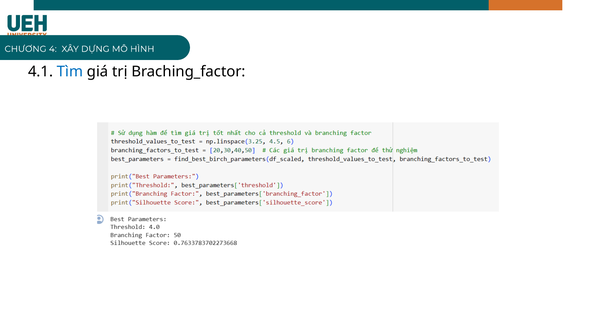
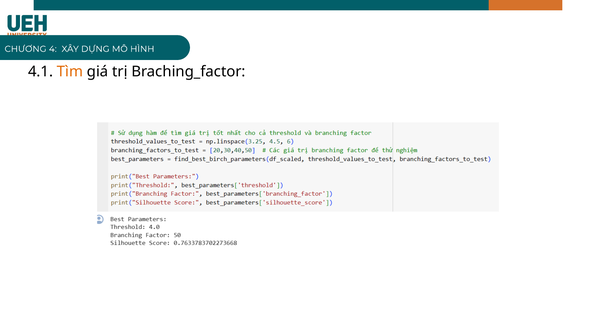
Tìm colour: blue -> orange
